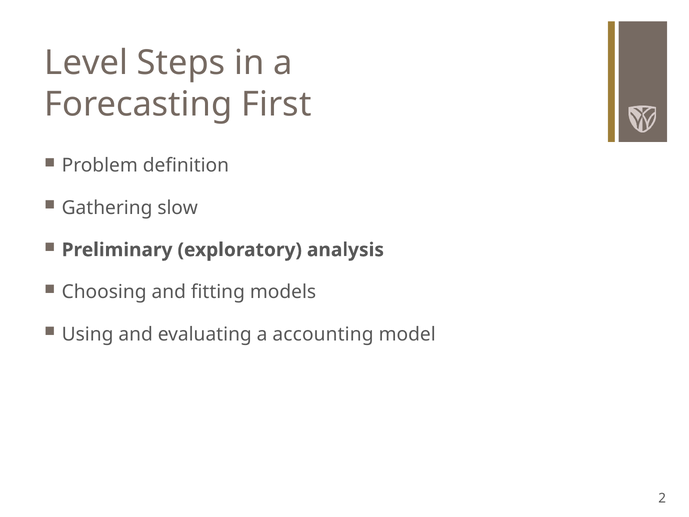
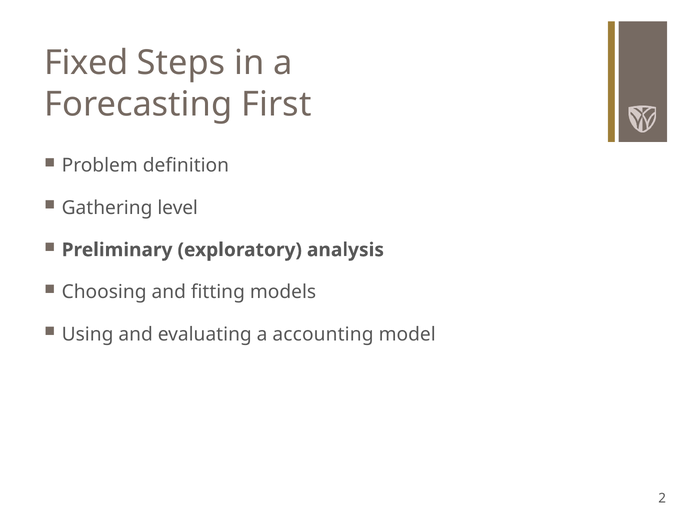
Level: Level -> Fixed
slow: slow -> level
